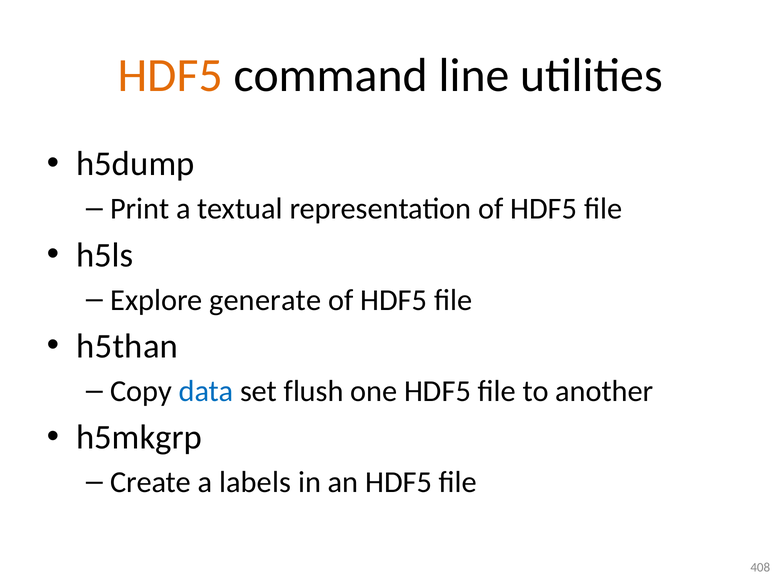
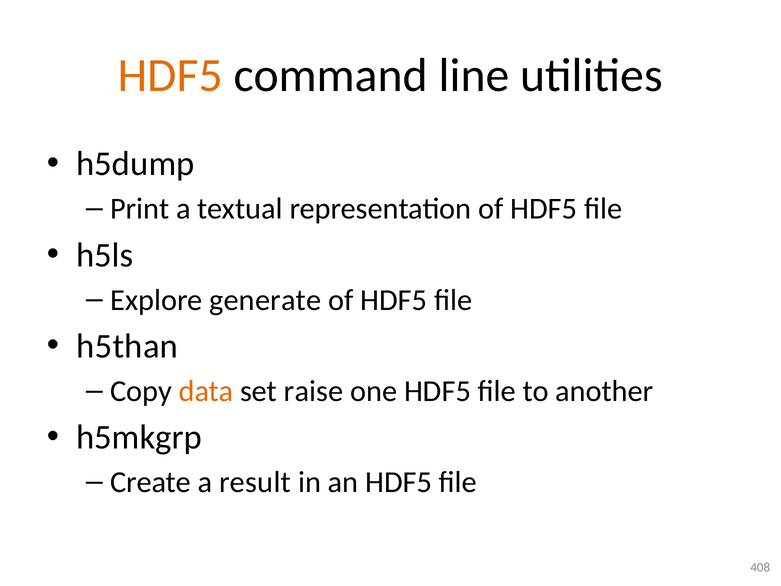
data colour: blue -> orange
flush: flush -> raise
labels: labels -> result
